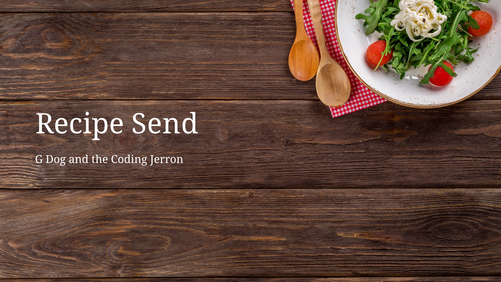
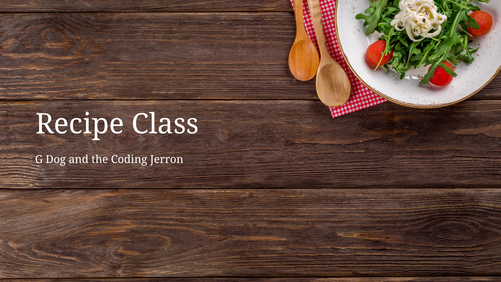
Send: Send -> Class
